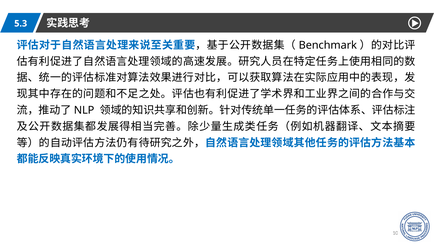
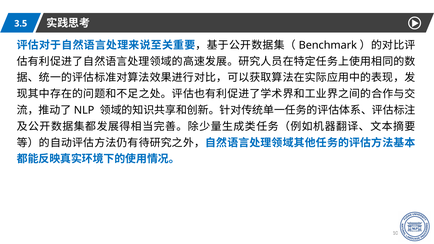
5.3: 5.3 -> 3.5
